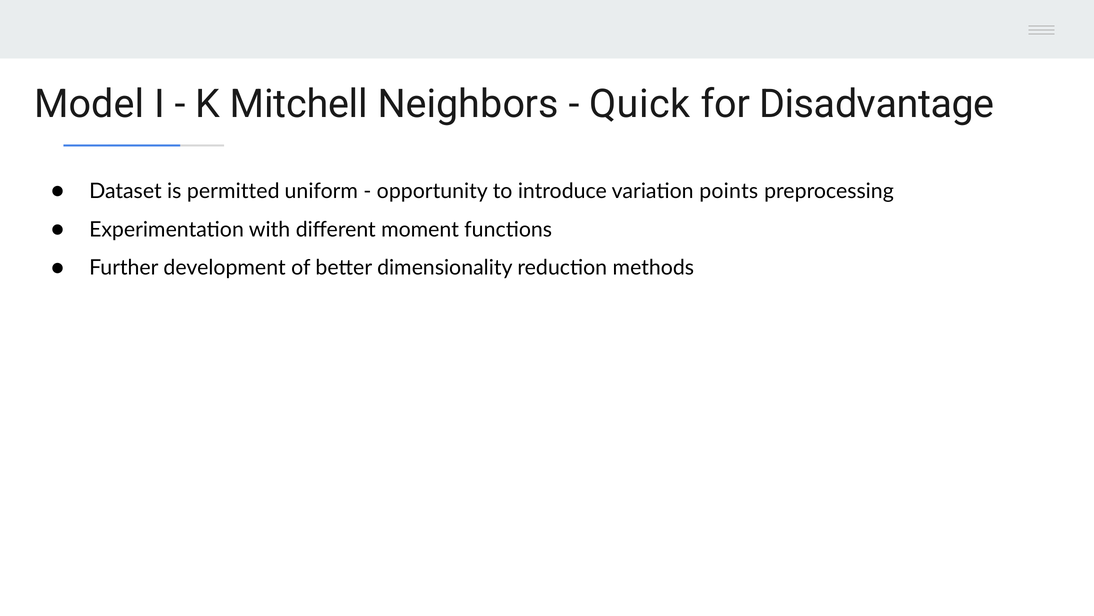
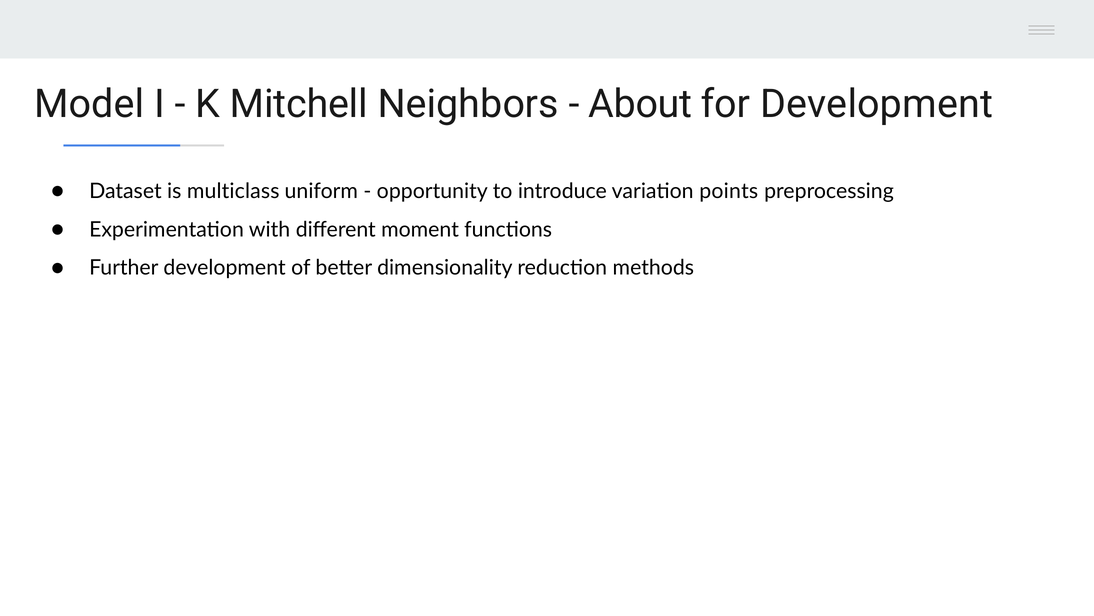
Quick: Quick -> About
for Disadvantage: Disadvantage -> Development
permitted: permitted -> multiclass
